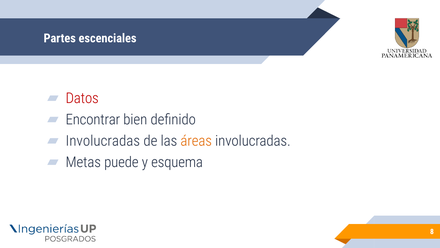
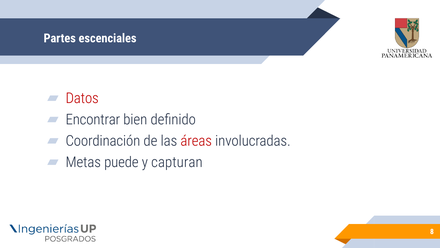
Involucradas at (103, 141): Involucradas -> Coordinación
áreas colour: orange -> red
esquema: esquema -> capturan
